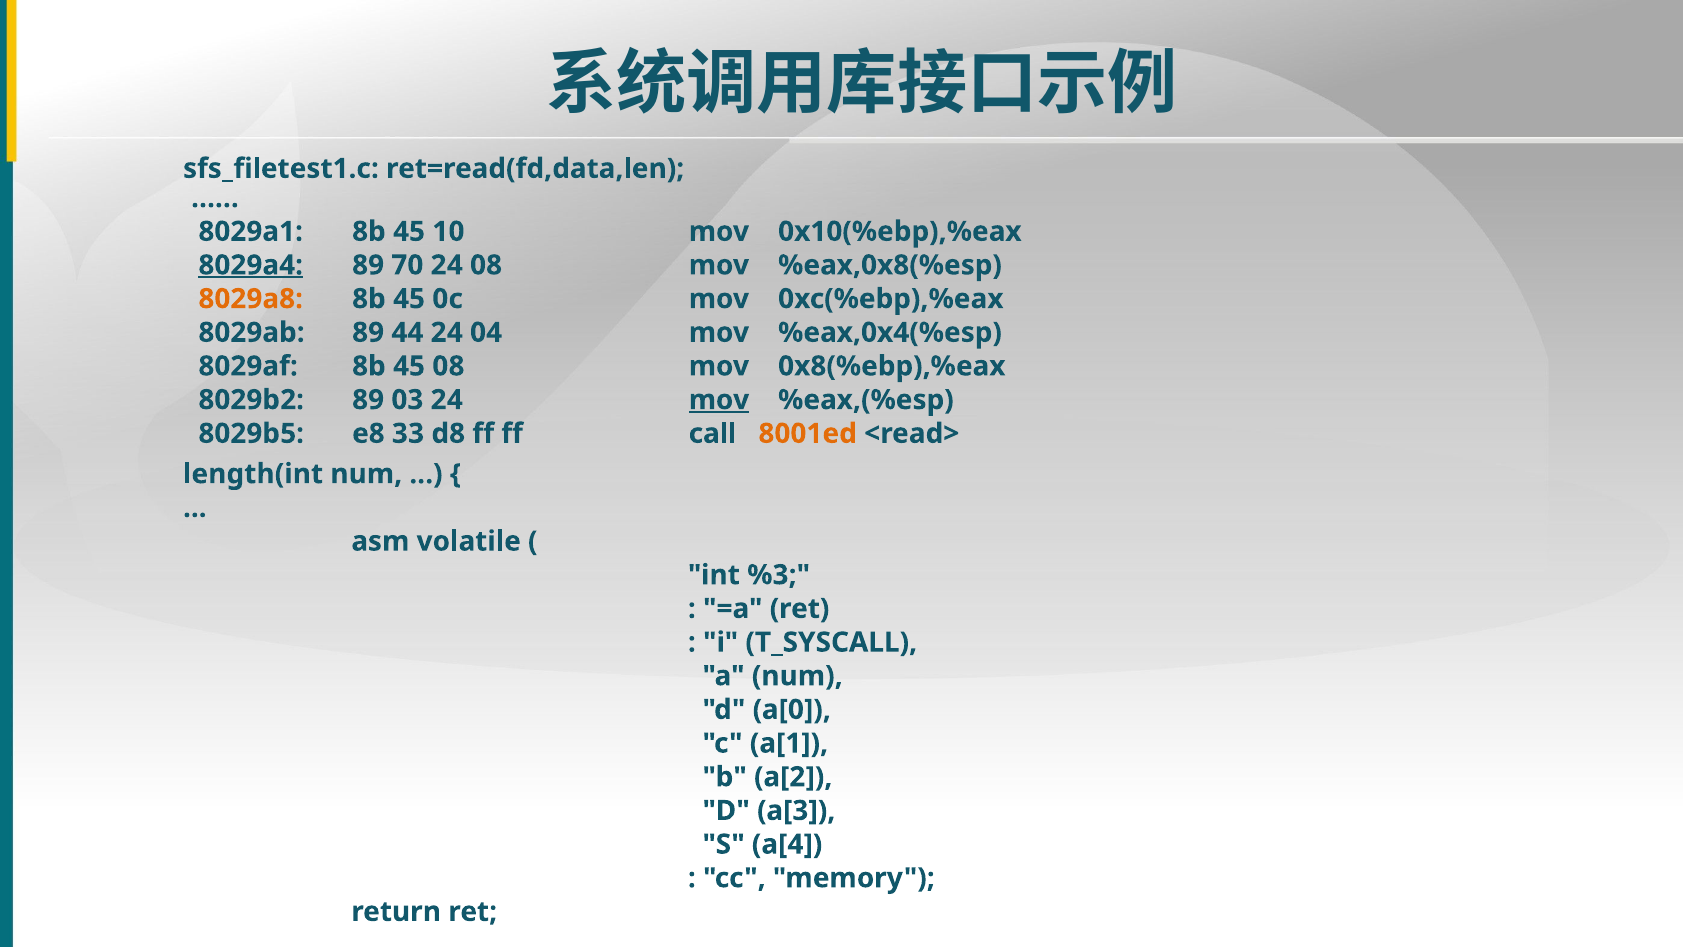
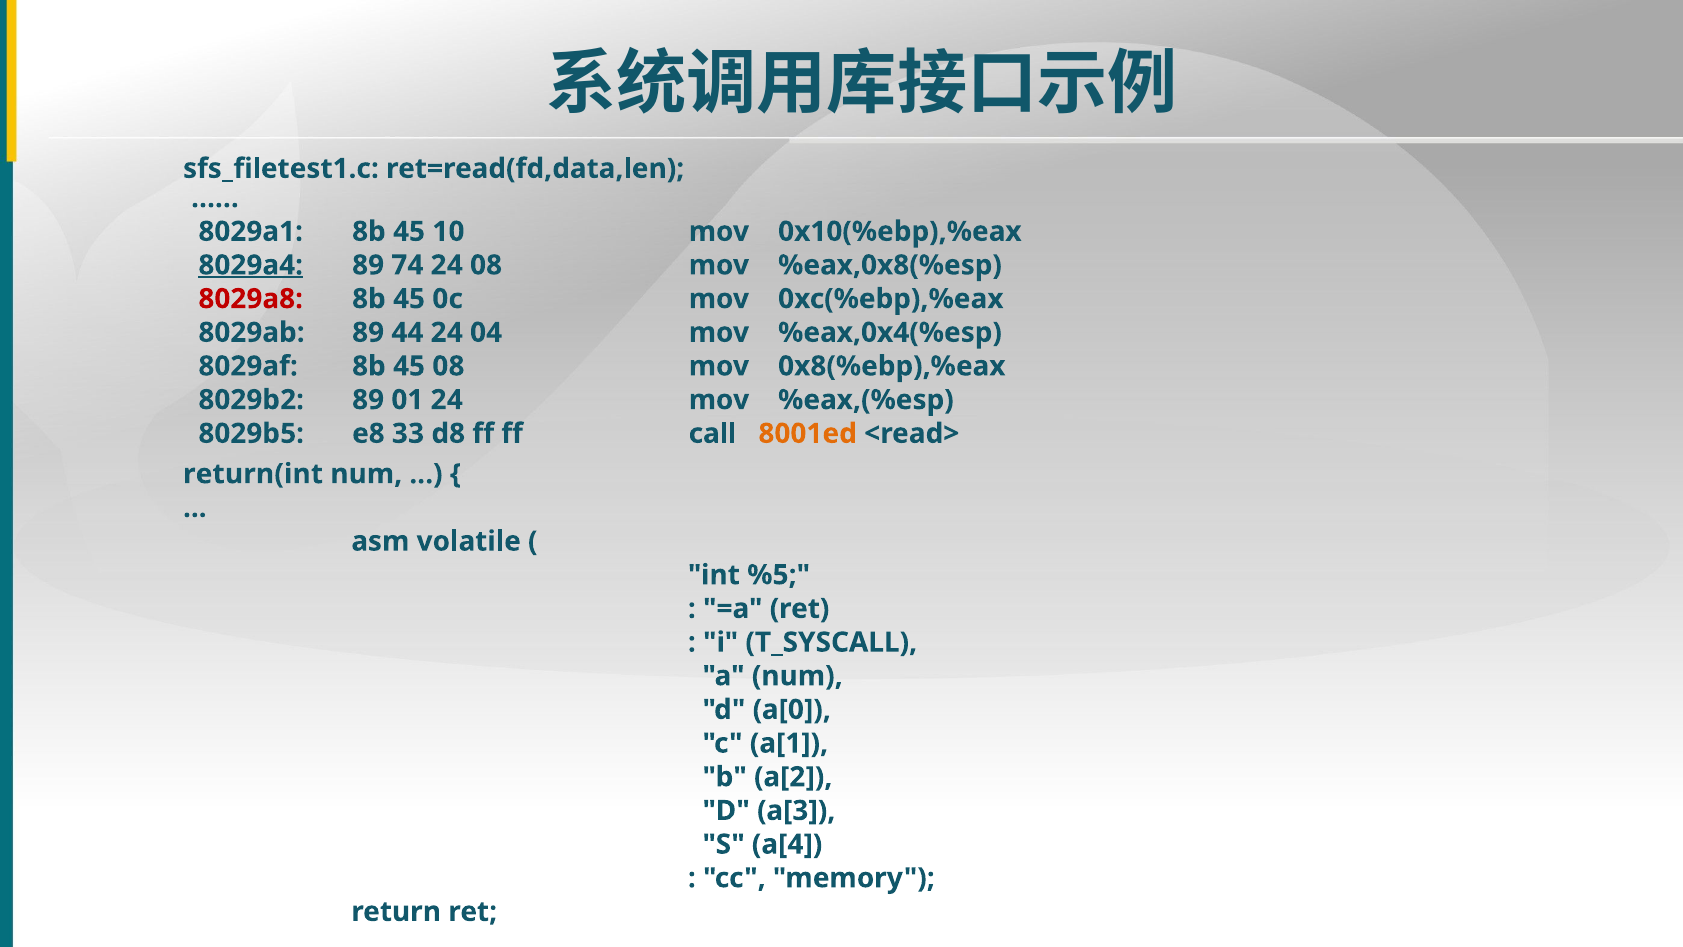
70: 70 -> 74
8029a8 colour: orange -> red
03: 03 -> 01
mov at (719, 400) underline: present -> none
length(int: length(int -> return(int
%3: %3 -> %5
